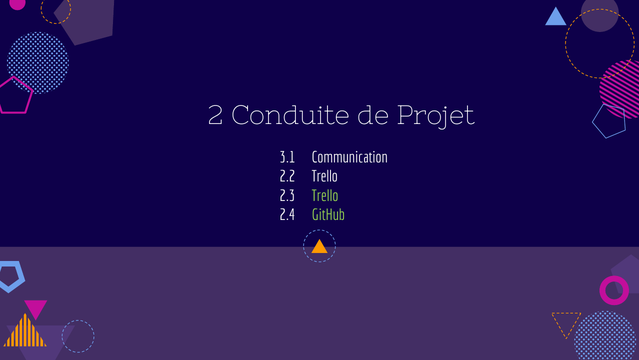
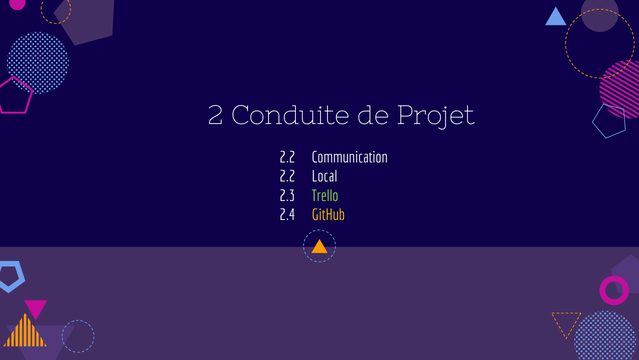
3.1 at (288, 157): 3.1 -> 2.2
2.2 Trello: Trello -> Local
GitHub colour: light green -> yellow
